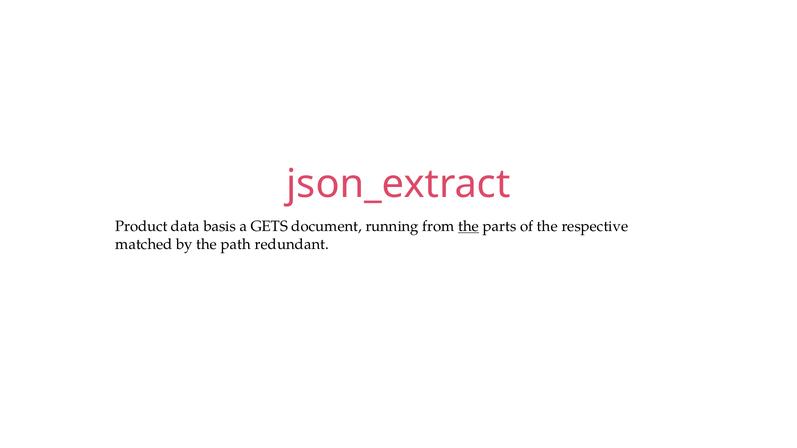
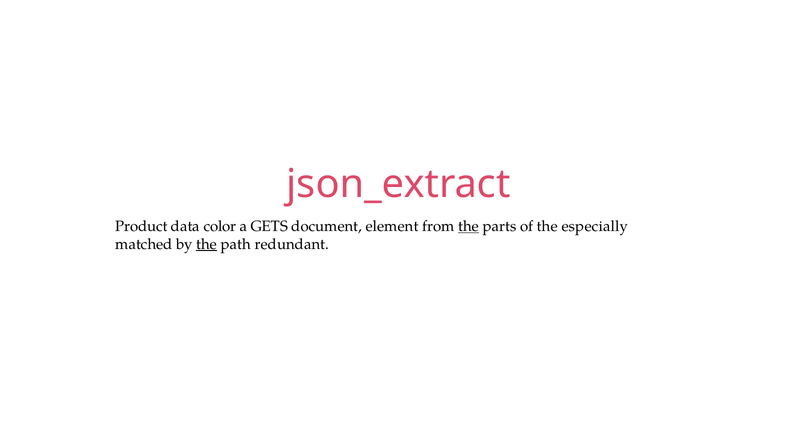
basis: basis -> color
running: running -> element
respective: respective -> especially
the at (207, 244) underline: none -> present
